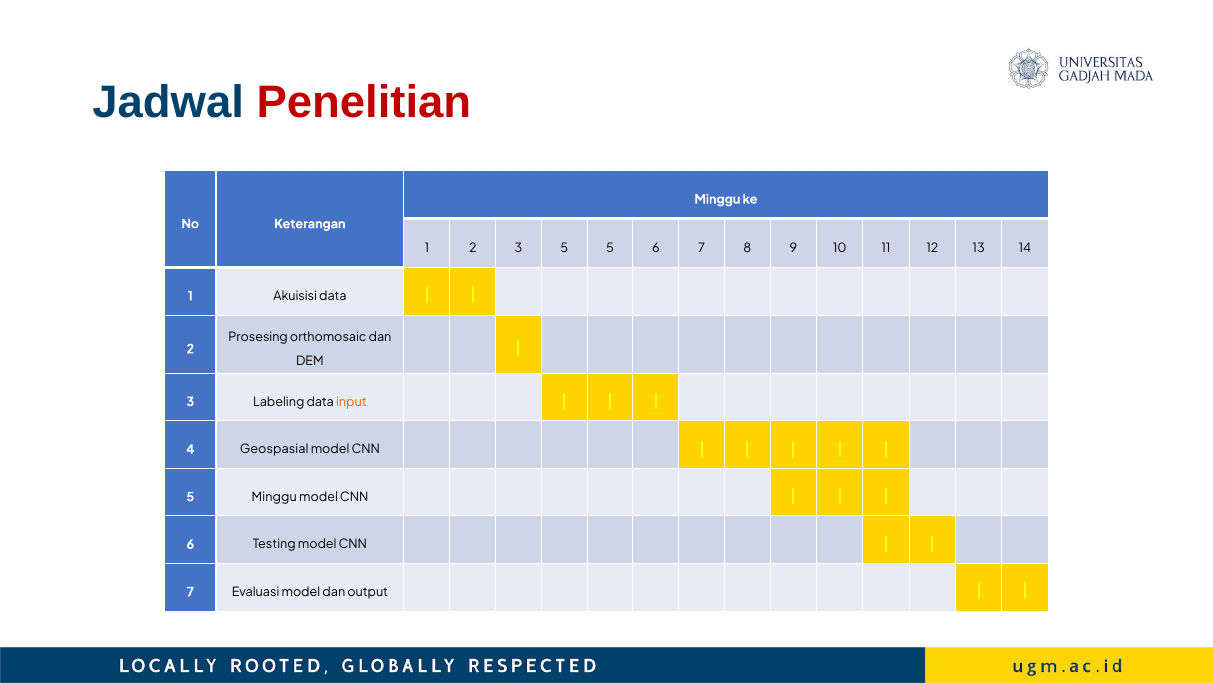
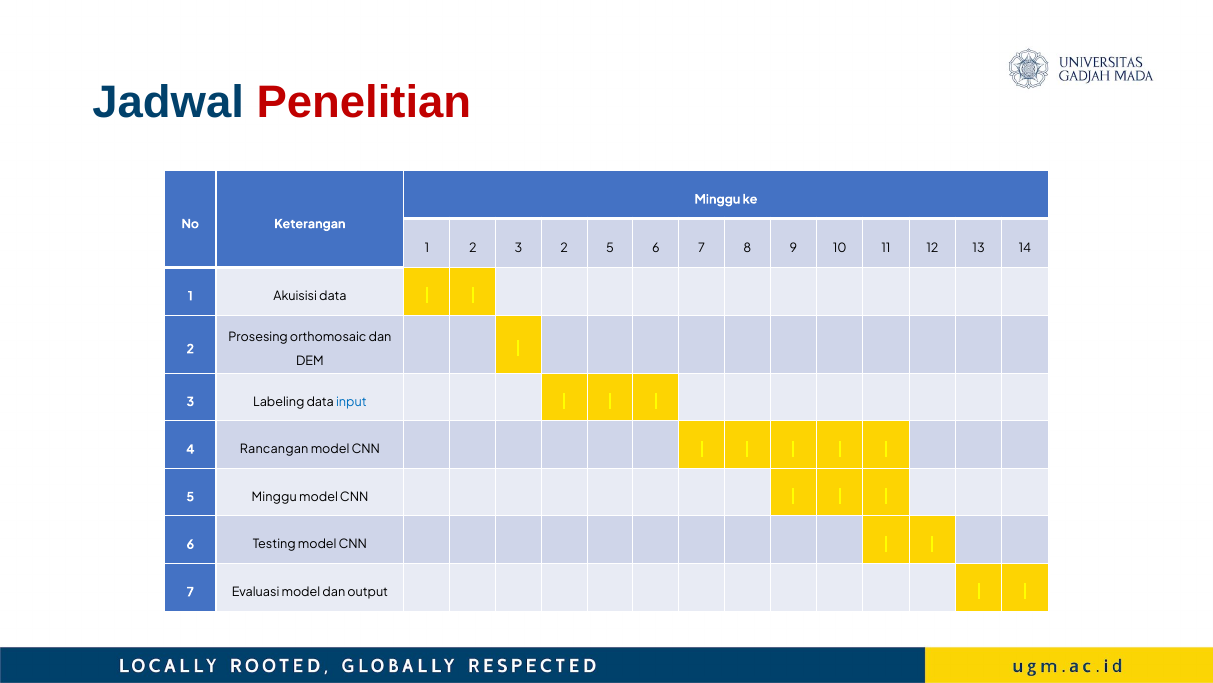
3 5: 5 -> 2
input colour: orange -> blue
Geospasial: Geospasial -> Rancangan
